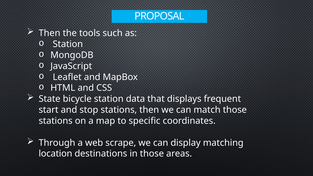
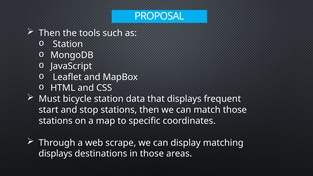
State: State -> Must
location at (55, 154): location -> displays
